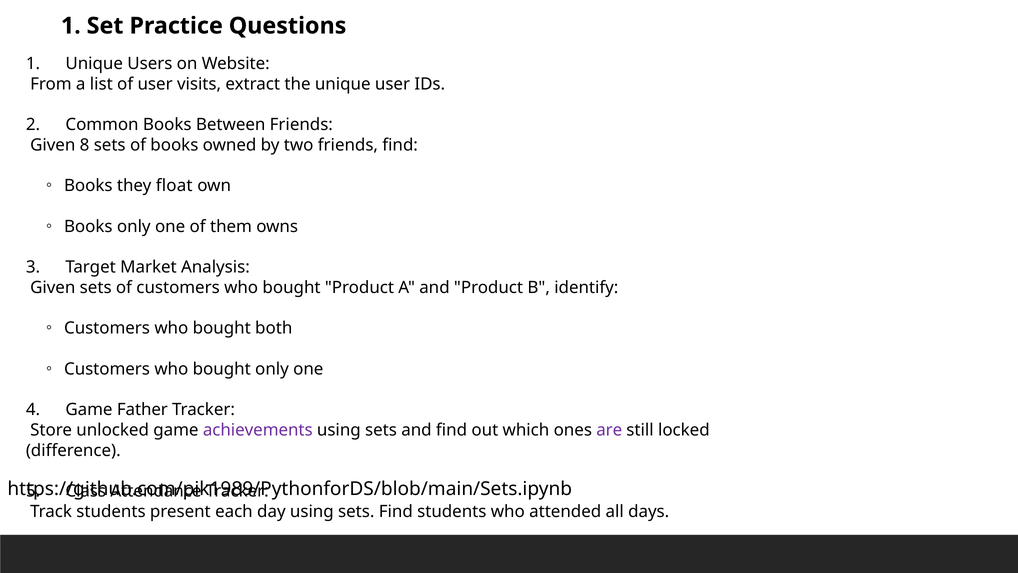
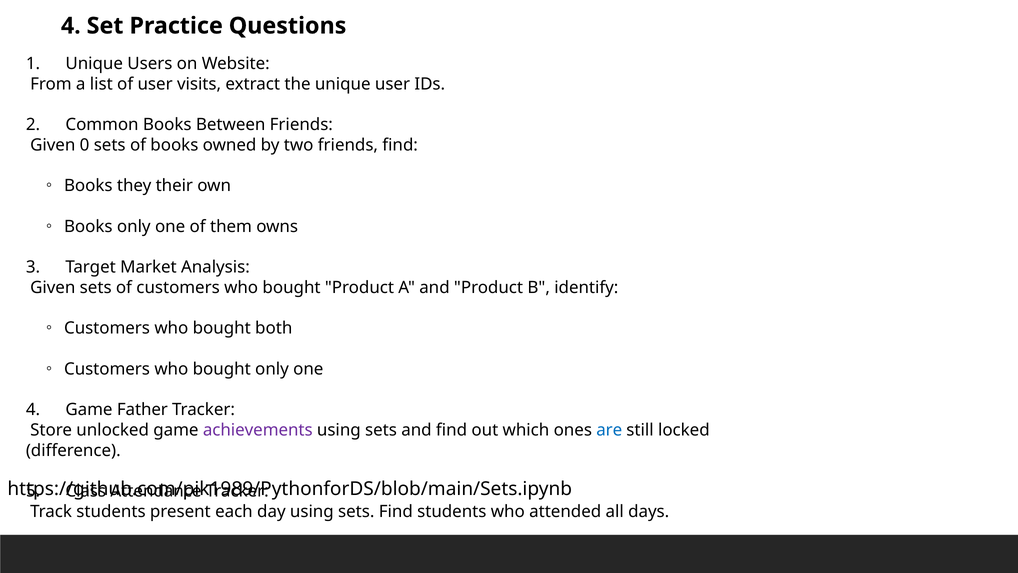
1 at (71, 26): 1 -> 4
8: 8 -> 0
float: float -> their
are colour: purple -> blue
